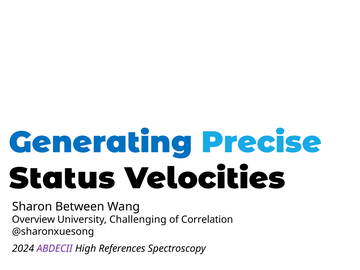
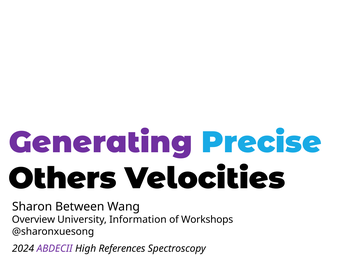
Generating colour: blue -> purple
Status: Status -> Others
Challenging: Challenging -> Information
Correlation: Correlation -> Workshops
